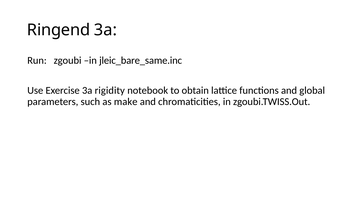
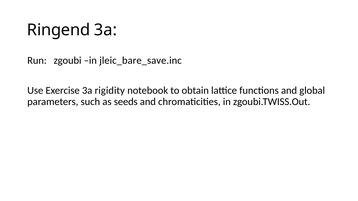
jleic_bare_same.inc: jleic_bare_same.inc -> jleic_bare_save.inc
make: make -> seeds
